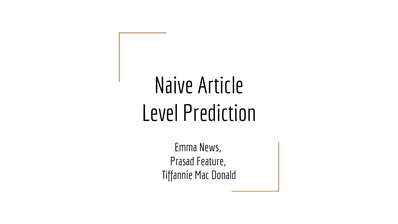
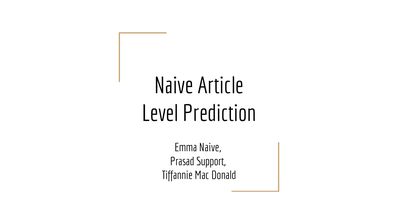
Emma News: News -> Naive
Feature: Feature -> Support
